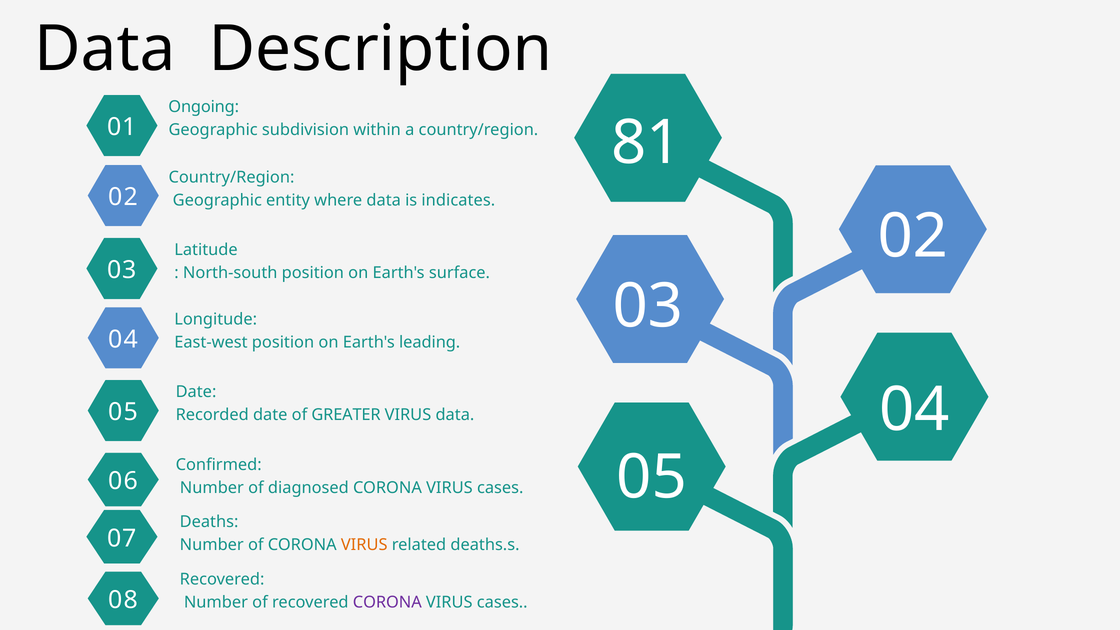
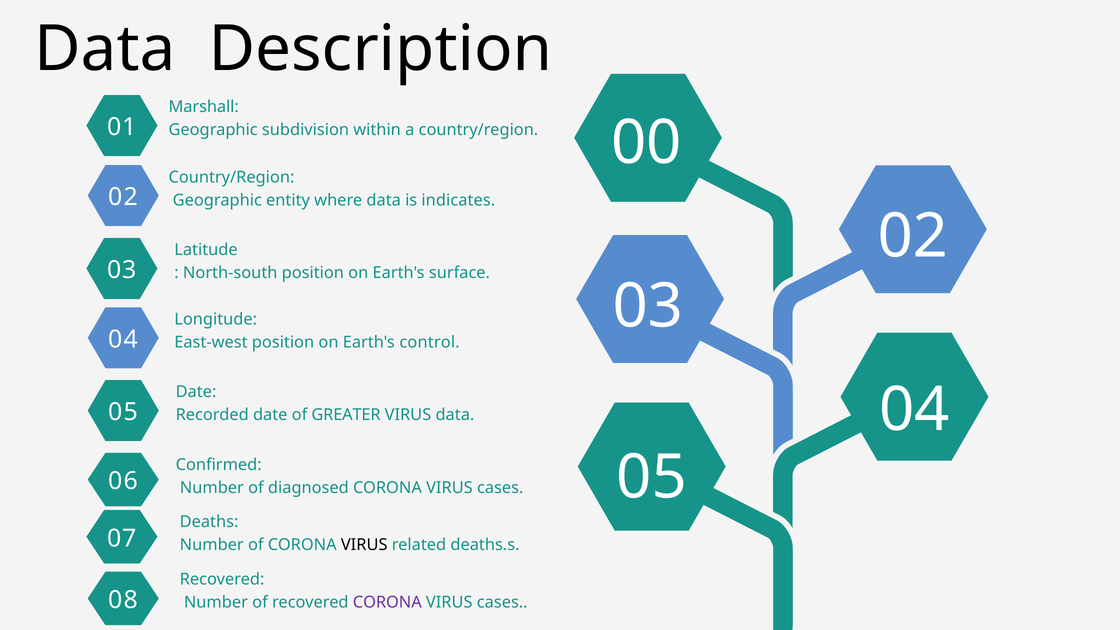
Ongoing: Ongoing -> Marshall
81: 81 -> 00
leading: leading -> control
VIRUS at (364, 545) colour: orange -> black
